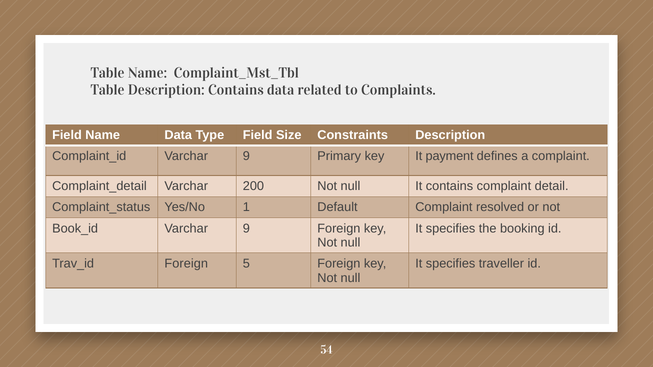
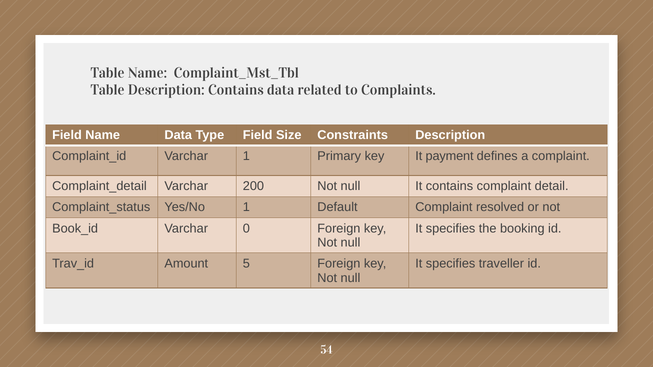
9 at (246, 156): 9 -> 1
9 at (246, 229): 9 -> 0
Foreign at (186, 264): Foreign -> Amount
